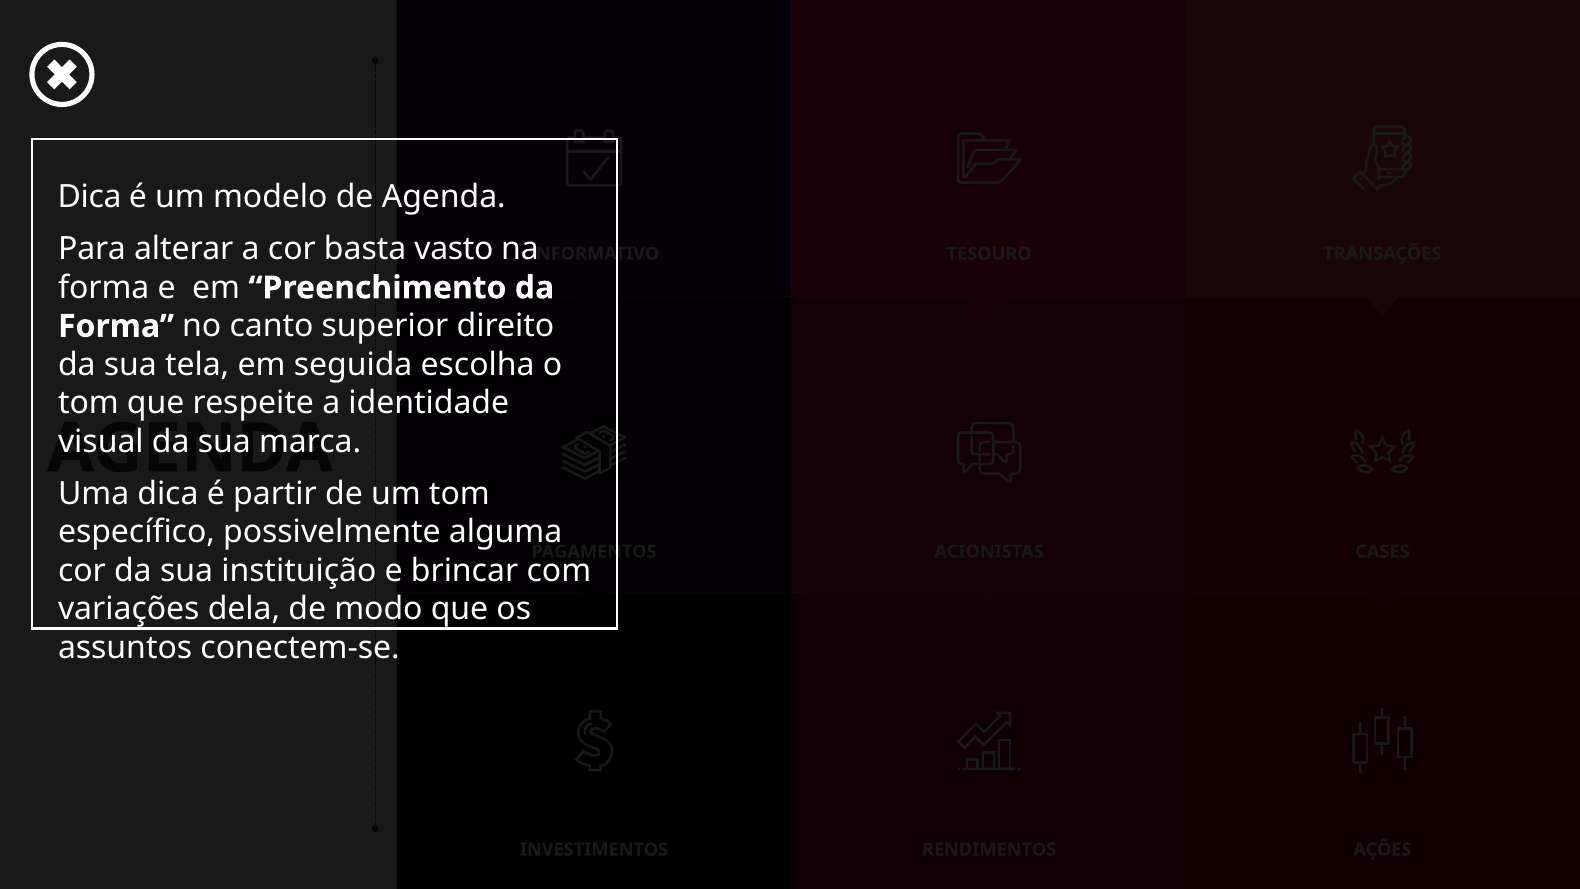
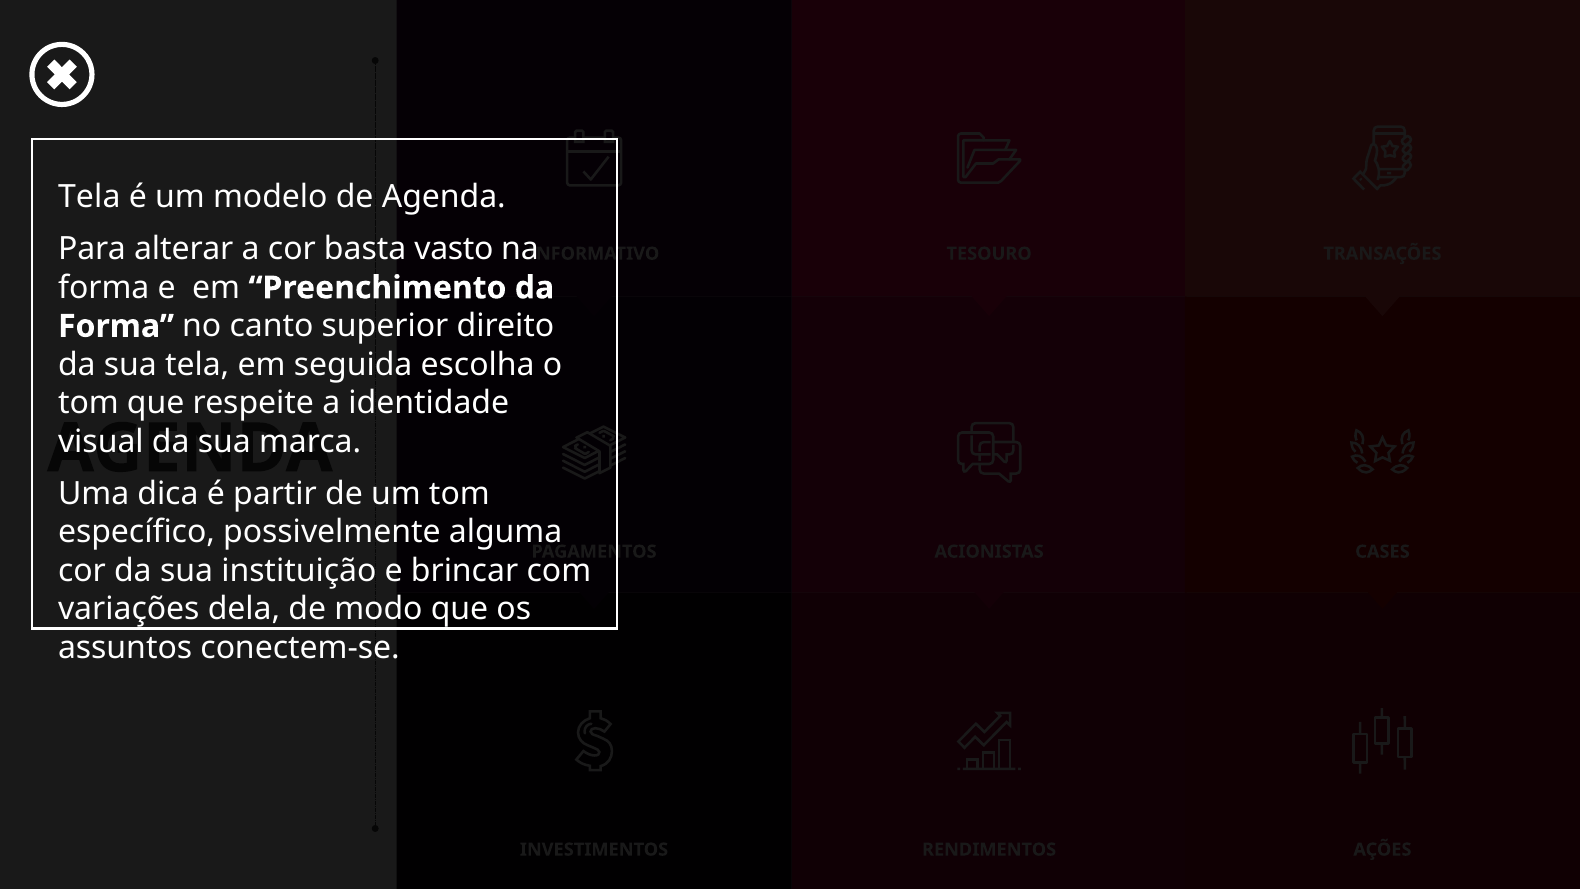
Dica at (90, 197): Dica -> Tela
